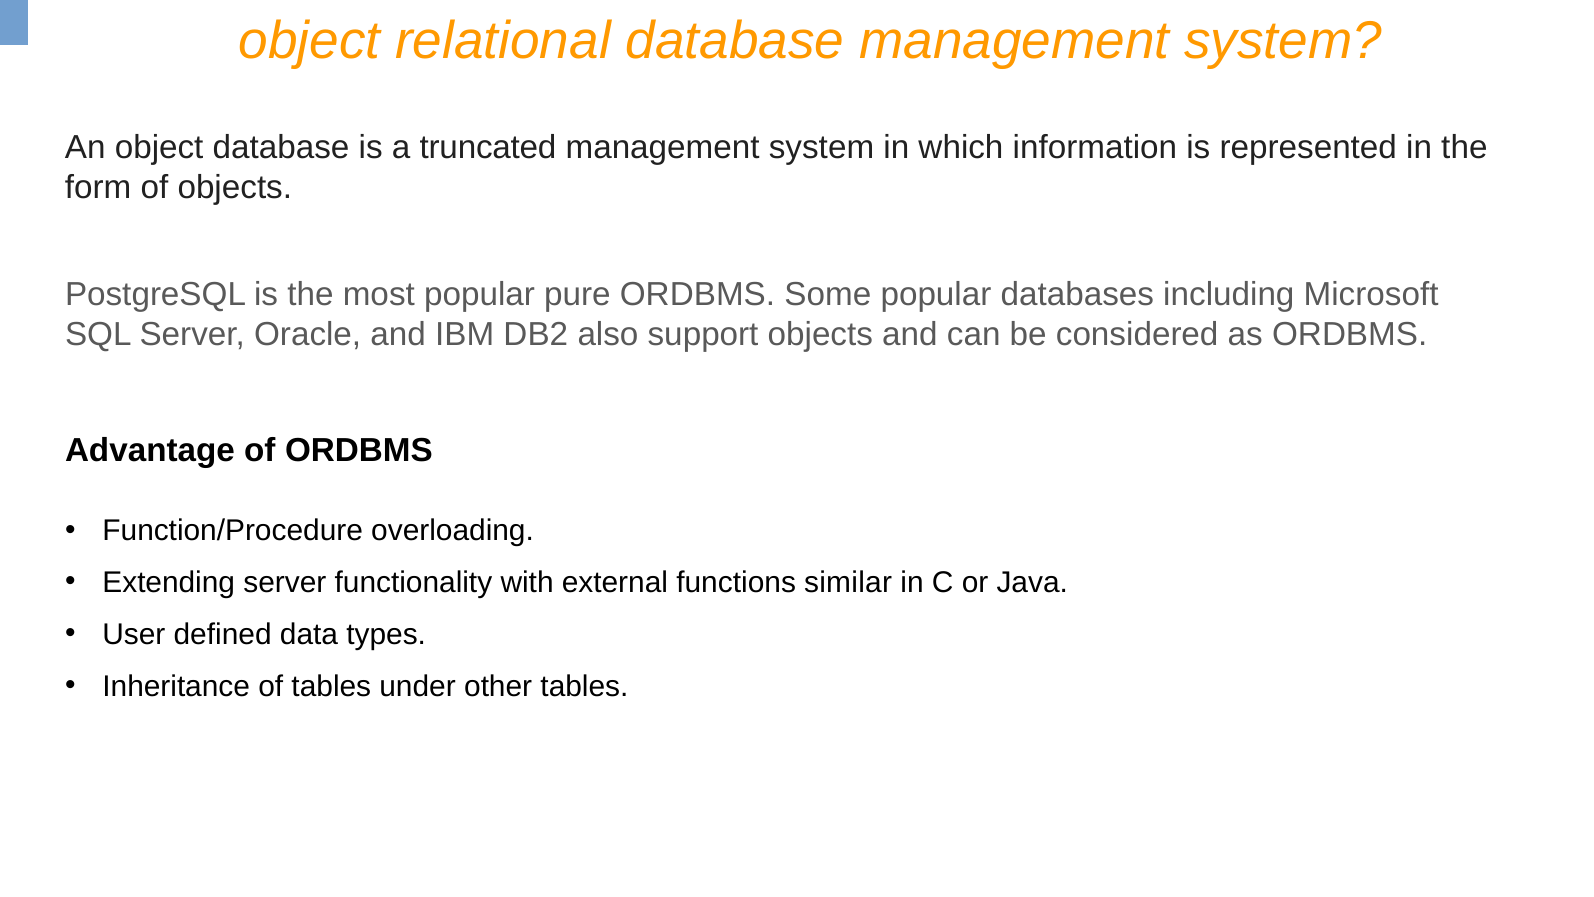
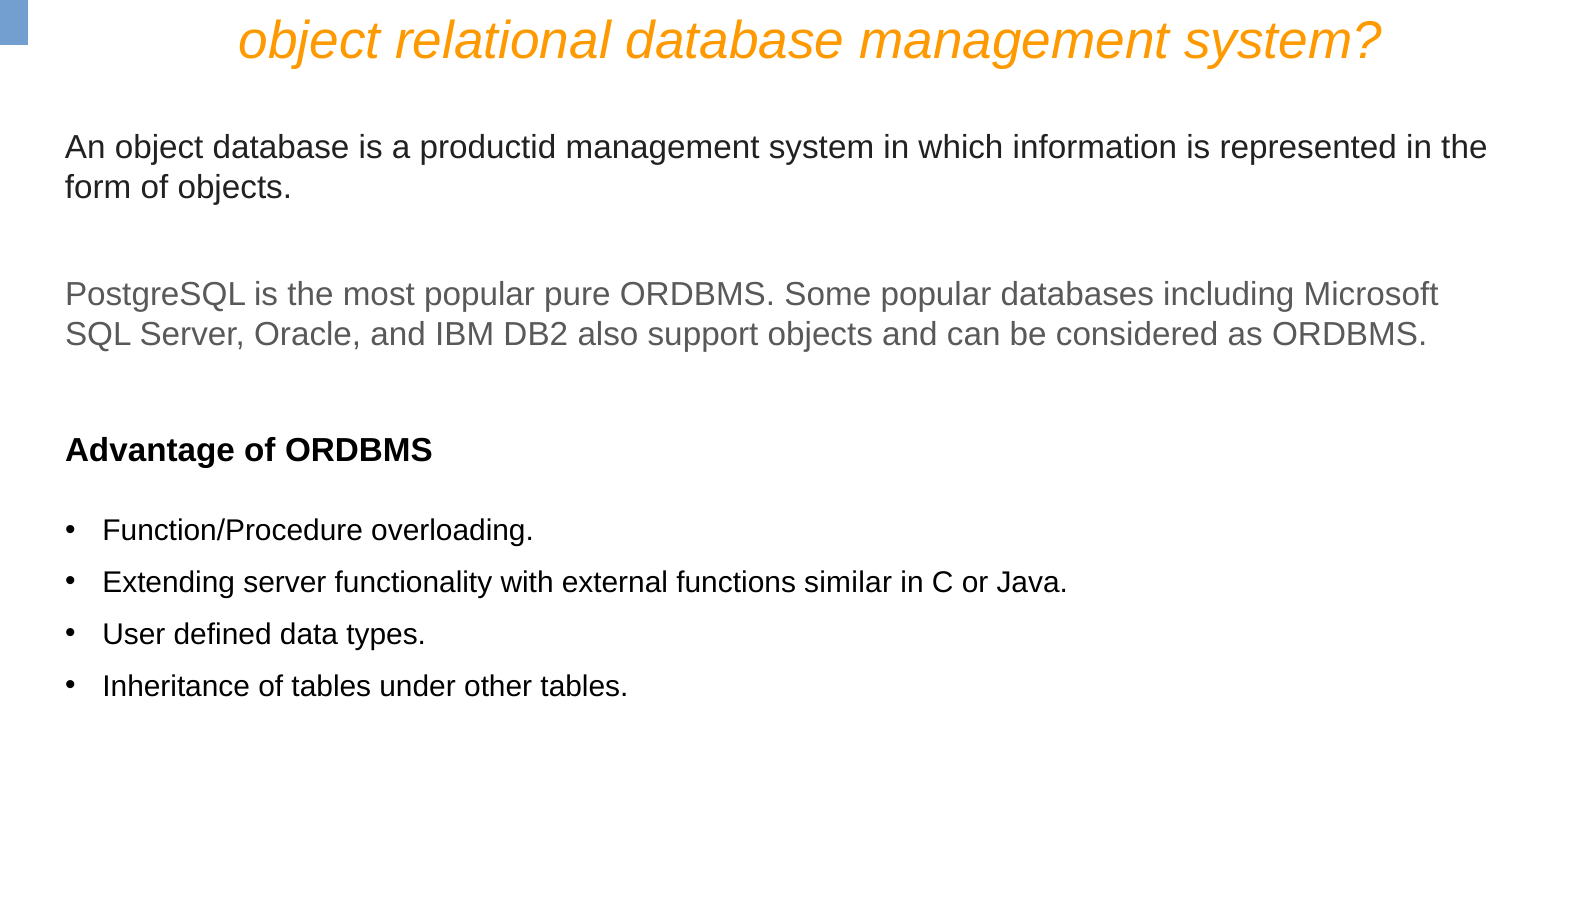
truncated: truncated -> productid
